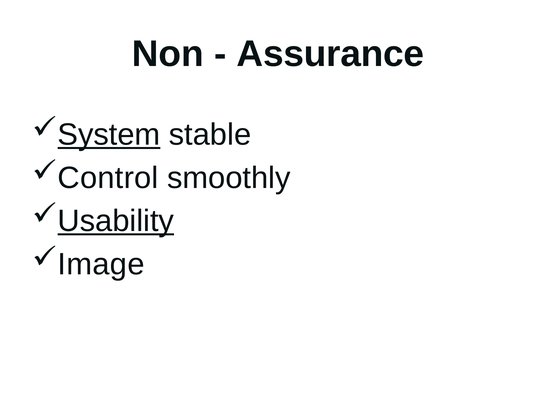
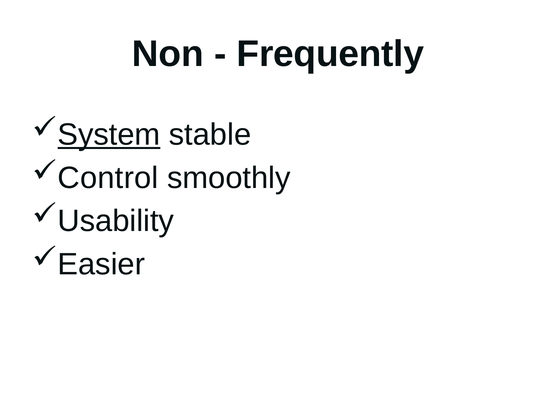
Assurance: Assurance -> Frequently
Usability underline: present -> none
Image: Image -> Easier
